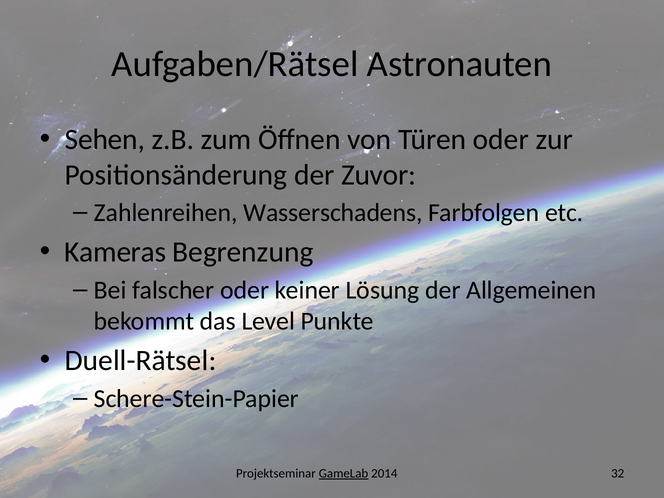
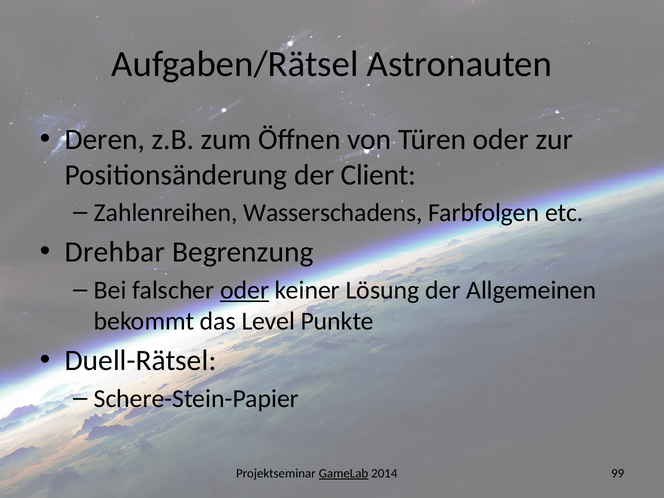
Sehen: Sehen -> Deren
Zuvor: Zuvor -> Client
Kameras: Kameras -> Drehbar
oder at (245, 290) underline: none -> present
32: 32 -> 99
